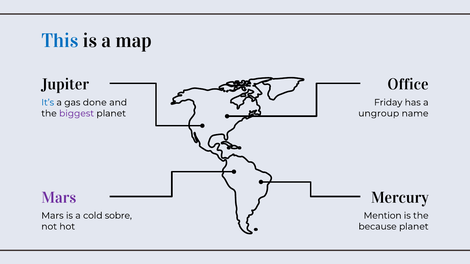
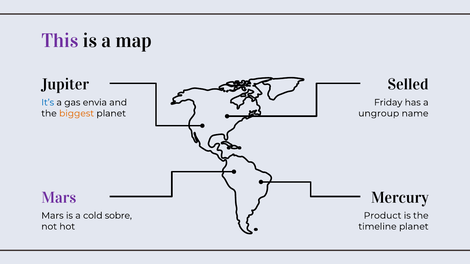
This colour: blue -> purple
Office: Office -> Selled
done: done -> envia
biggest colour: purple -> orange
Mention: Mention -> Product
because: because -> timeline
